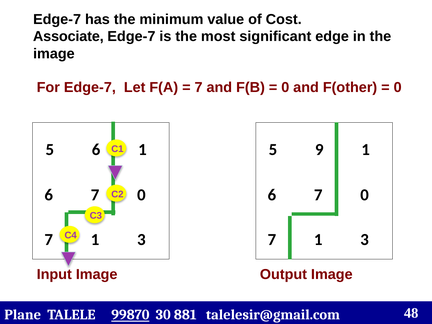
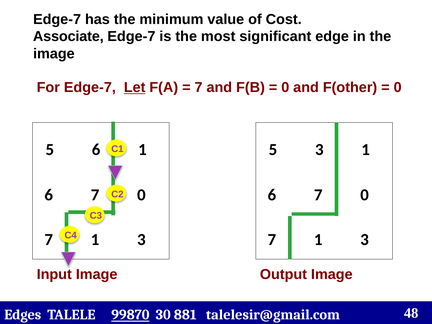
Let underline: none -> present
5 9: 9 -> 3
Plane: Plane -> Edges
